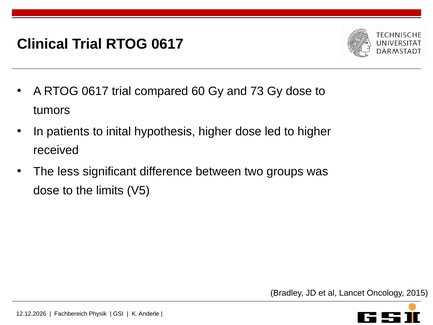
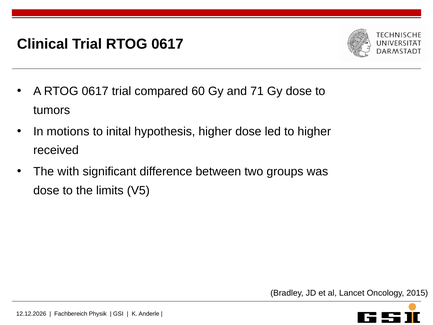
73: 73 -> 71
patients: patients -> motions
less: less -> with
